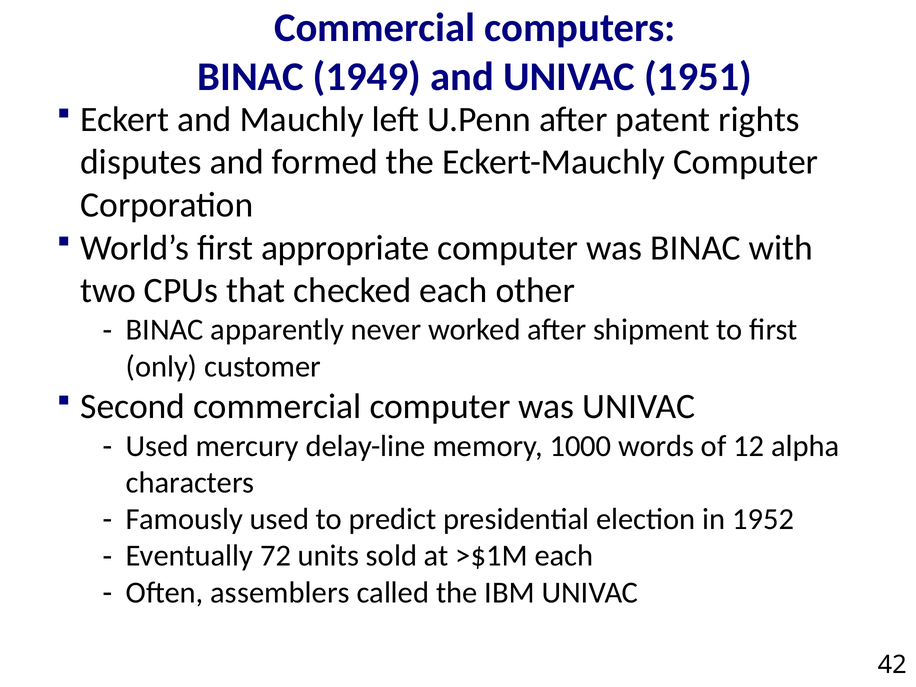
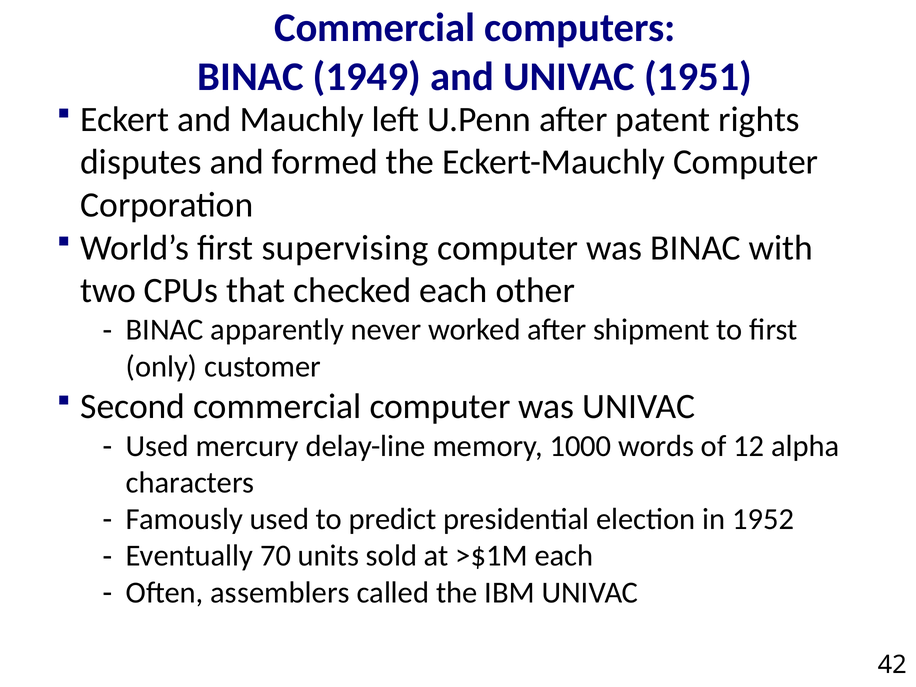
appropriate: appropriate -> supervising
72: 72 -> 70
